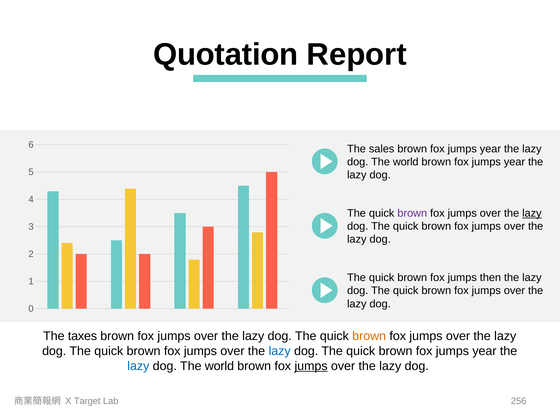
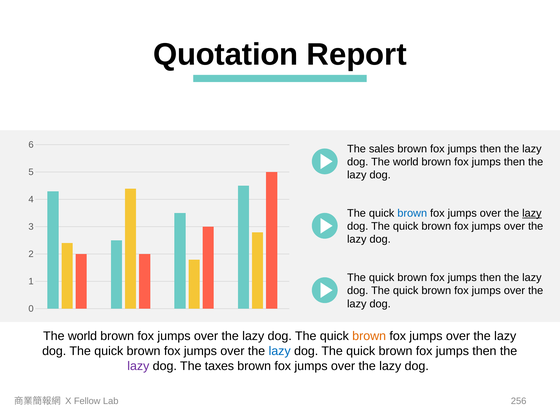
year at (490, 149): year -> then
year at (514, 162): year -> then
brown at (412, 213) colour: purple -> blue
taxes at (82, 336): taxes -> world
year at (484, 351): year -> then
lazy at (138, 366) colour: blue -> purple
world at (219, 366): world -> taxes
jumps at (311, 366) underline: present -> none
Target: Target -> Fellow
